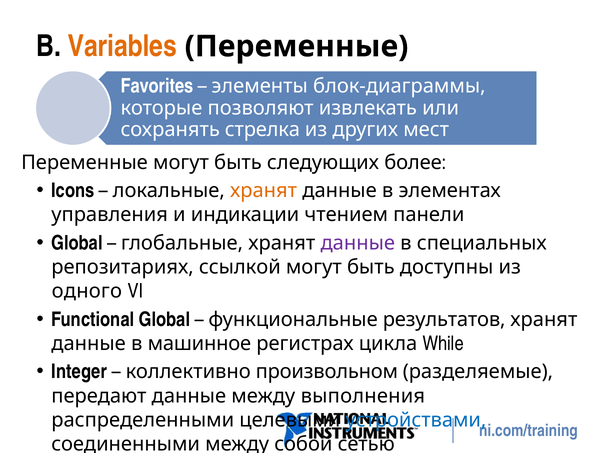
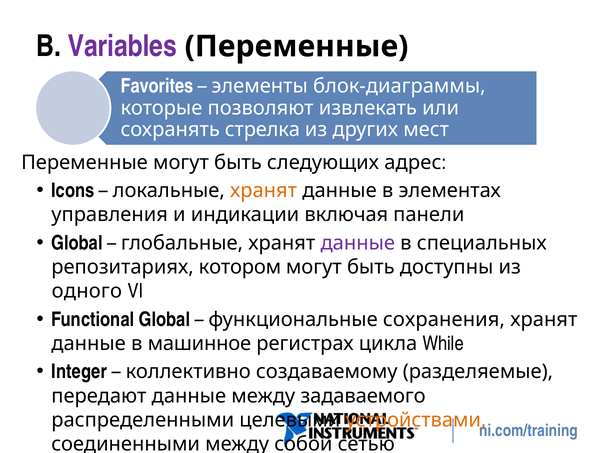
Variables colour: orange -> purple
более: более -> адрес
чтением: чтением -> включая
ссылкой: ссылкой -> котором
результатов: результатов -> сохранения
произвольном: произвольном -> создаваемому
выполнения: выполнения -> задаваемого
устройствами colour: blue -> orange
